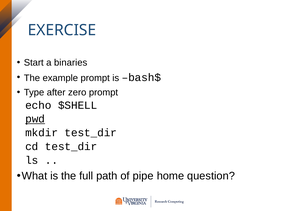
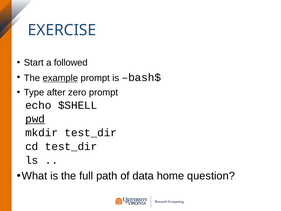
binaries: binaries -> followed
example underline: none -> present
pipe: pipe -> data
